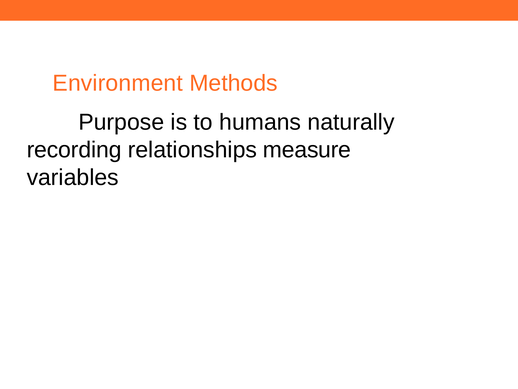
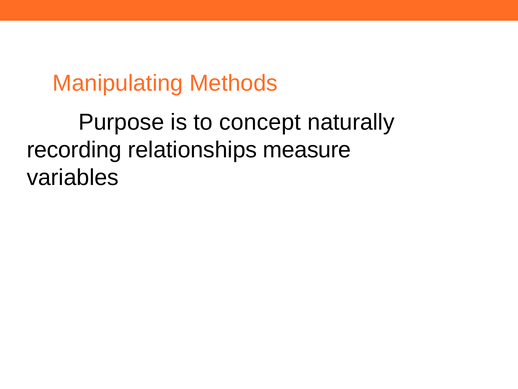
Environment: Environment -> Manipulating
humans: humans -> concept
